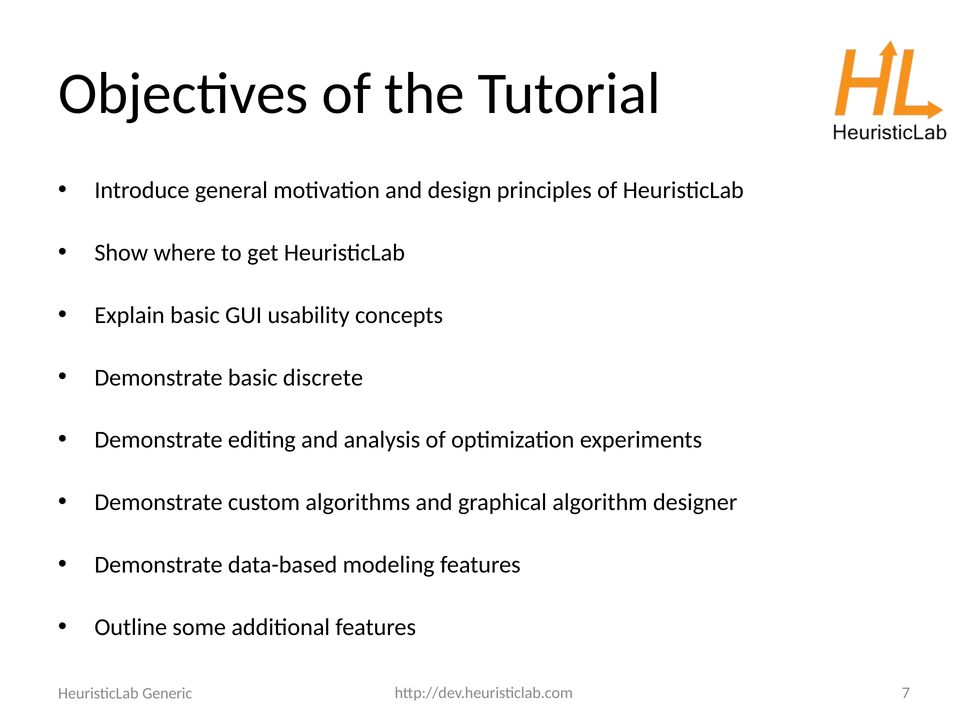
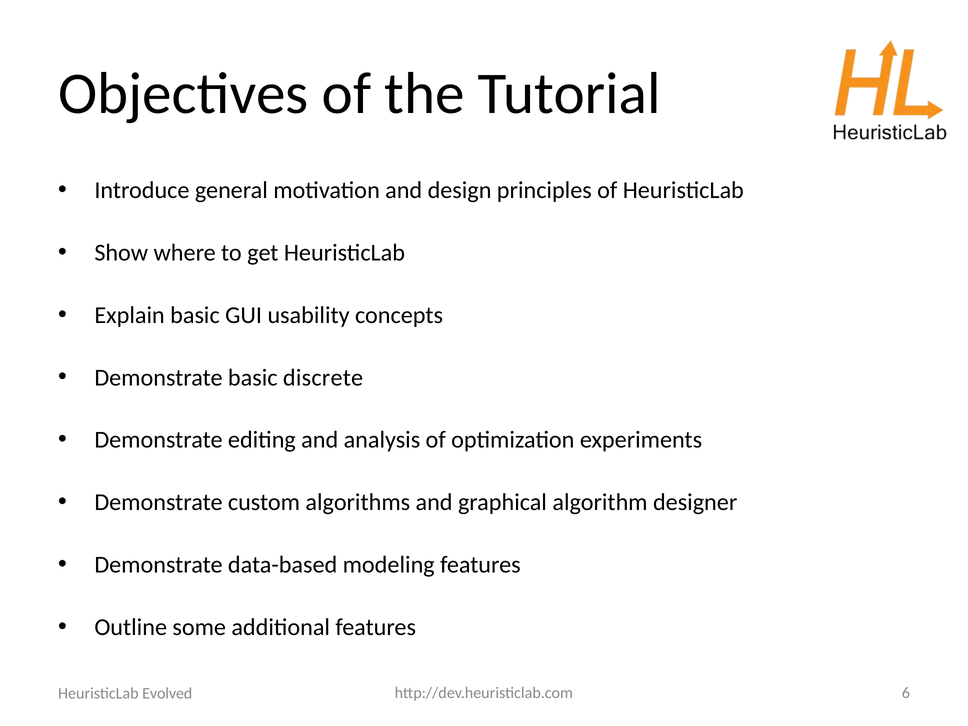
7: 7 -> 6
Generic: Generic -> Evolved
